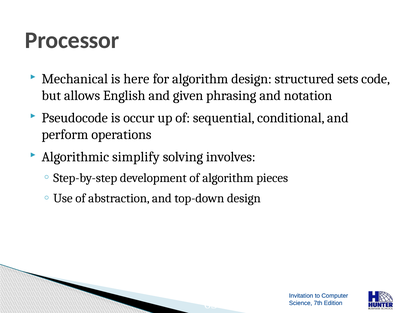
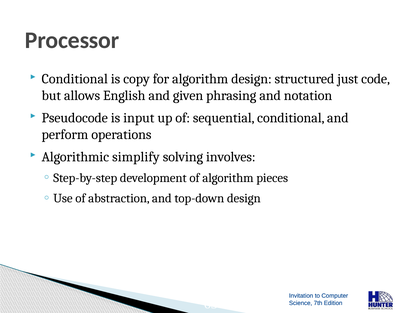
Mechanical at (75, 79): Mechanical -> Conditional
here: here -> copy
sets: sets -> just
occur: occur -> input
